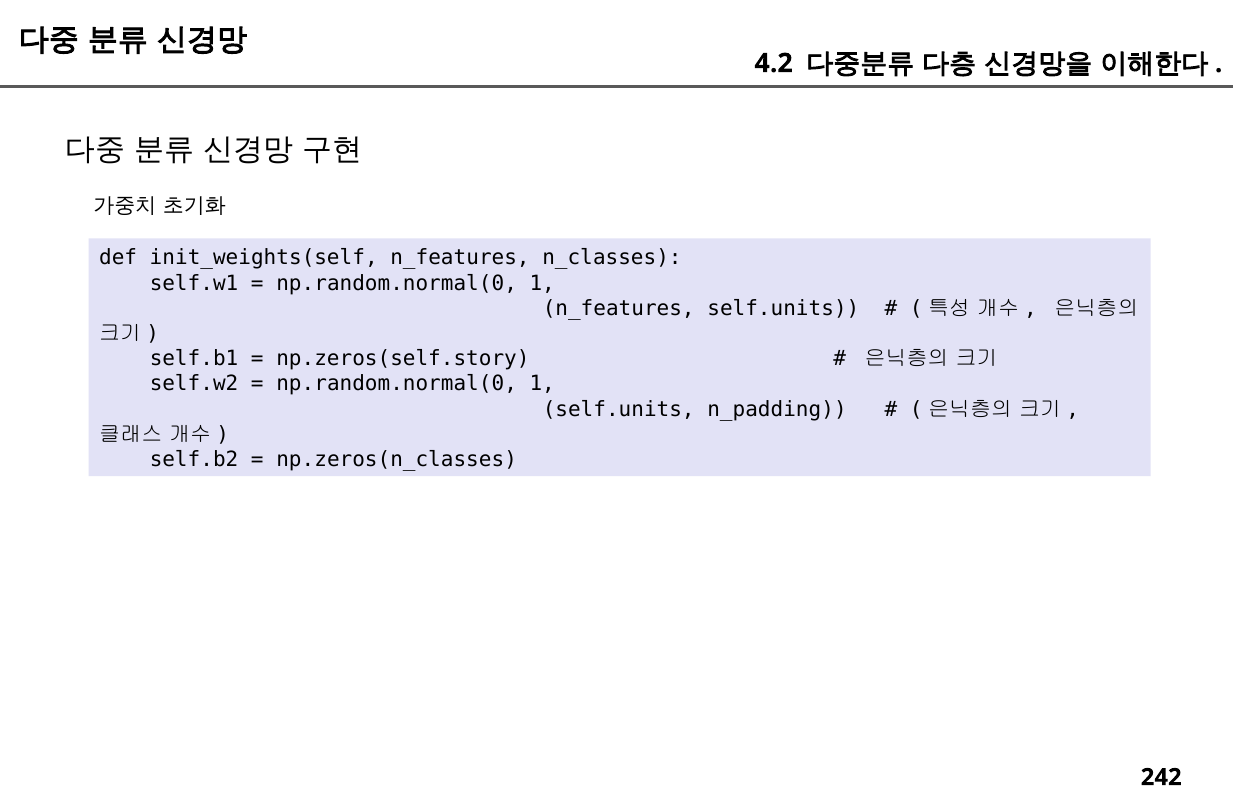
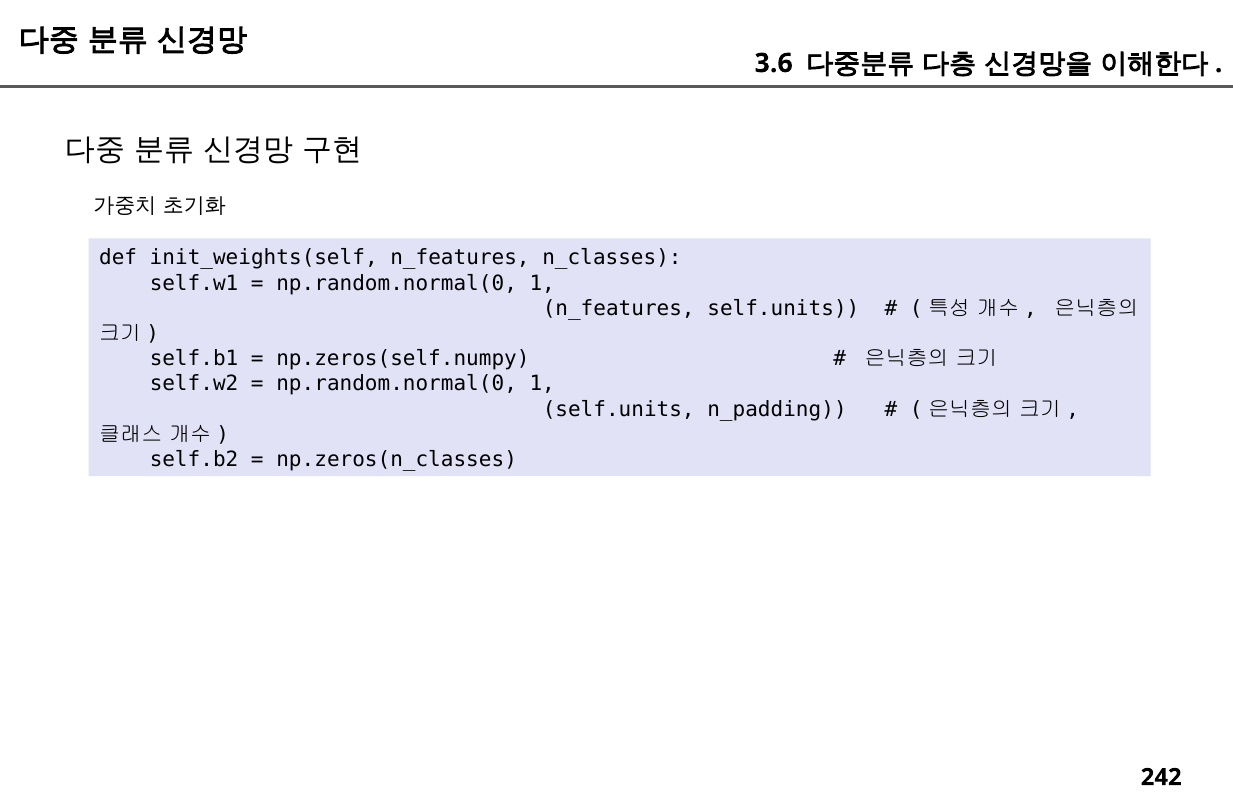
4.2: 4.2 -> 3.6
np.zeros(self.story: np.zeros(self.story -> np.zeros(self.numpy
